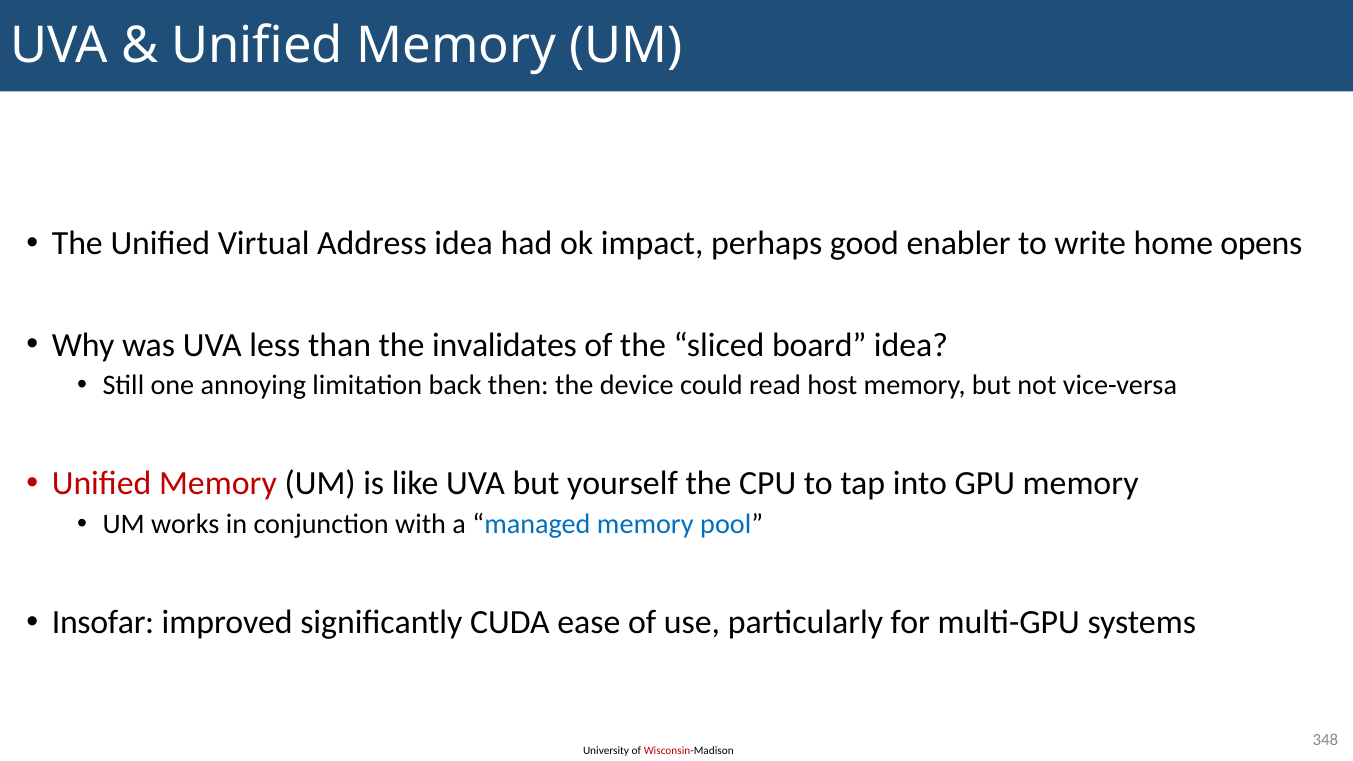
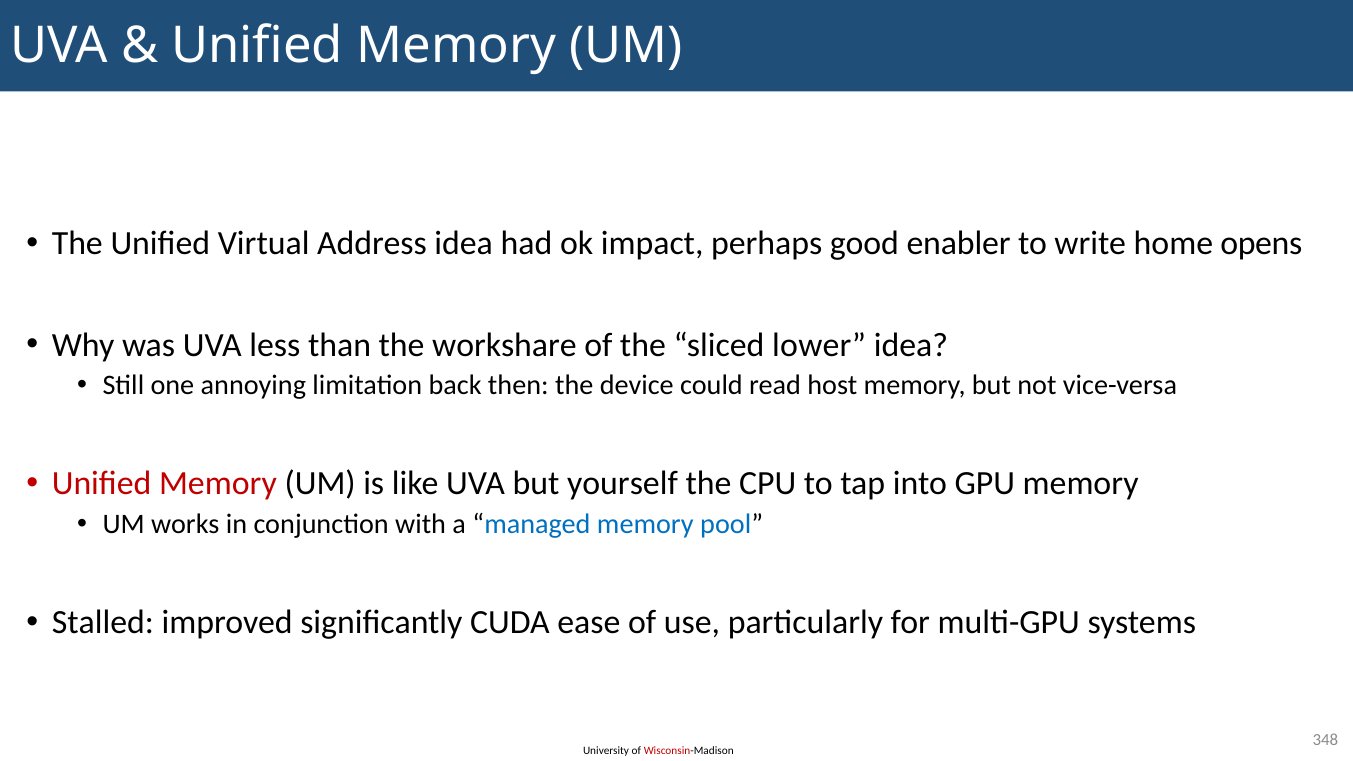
invalidates: invalidates -> workshare
board: board -> lower
Insofar: Insofar -> Stalled
